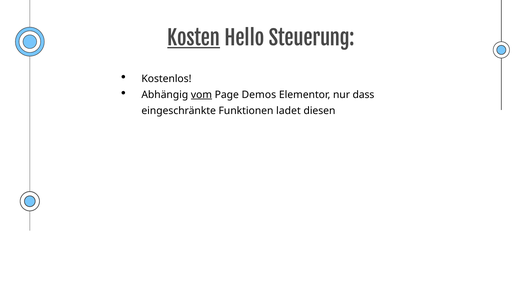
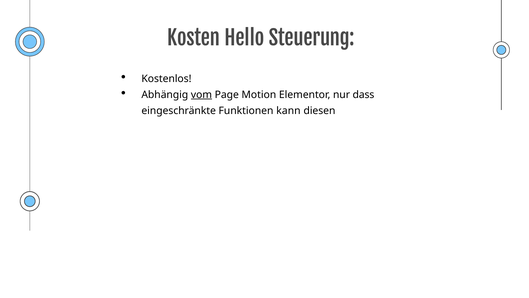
Kosten underline: present -> none
Demos: Demos -> Motion
ladet: ladet -> kann
